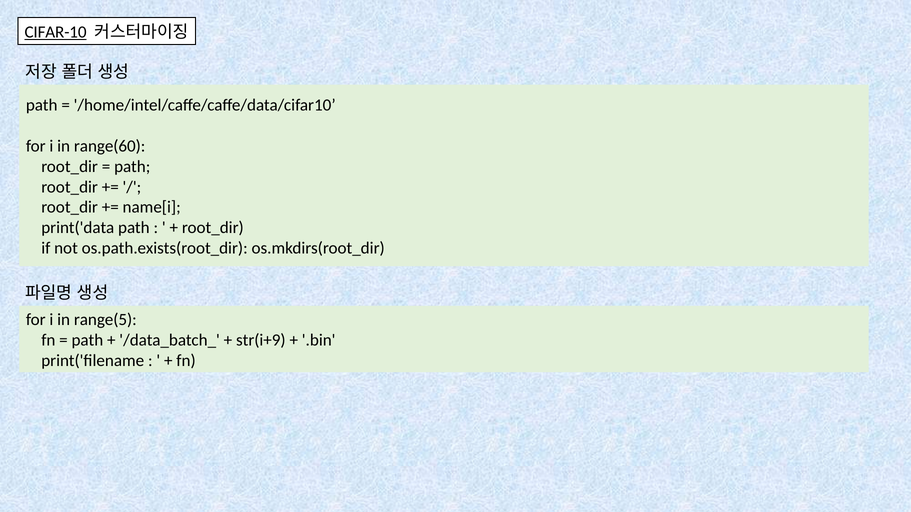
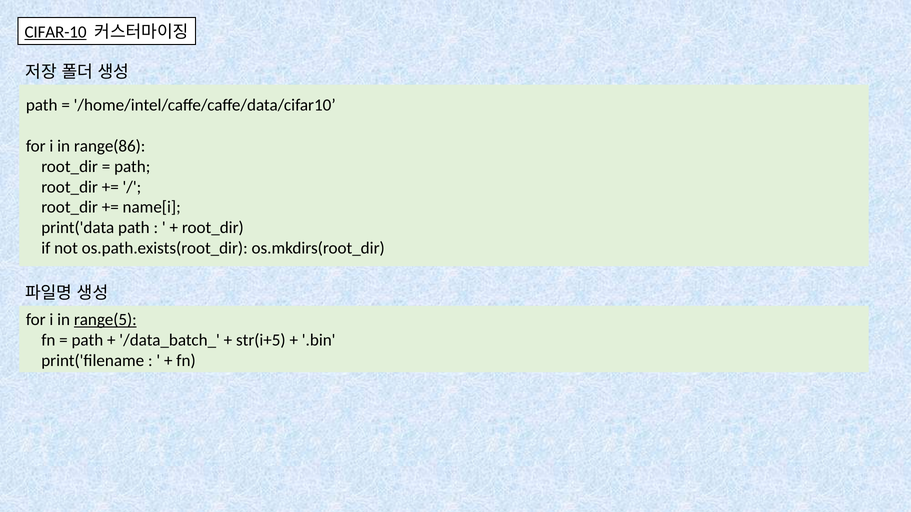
range(60: range(60 -> range(86
range(5 underline: none -> present
str(i+9: str(i+9 -> str(i+5
